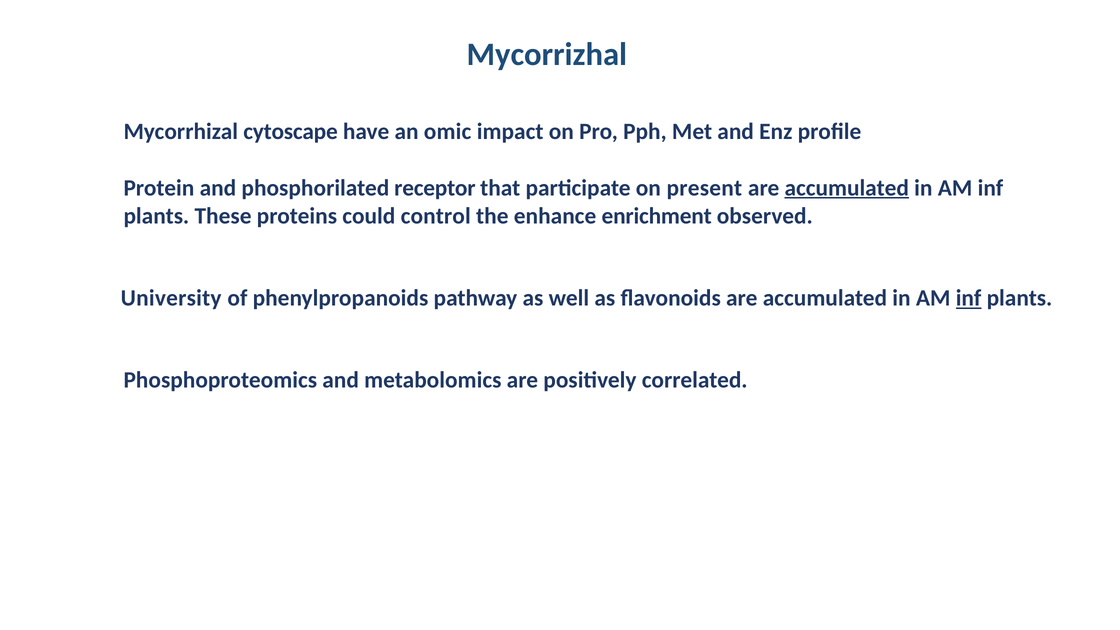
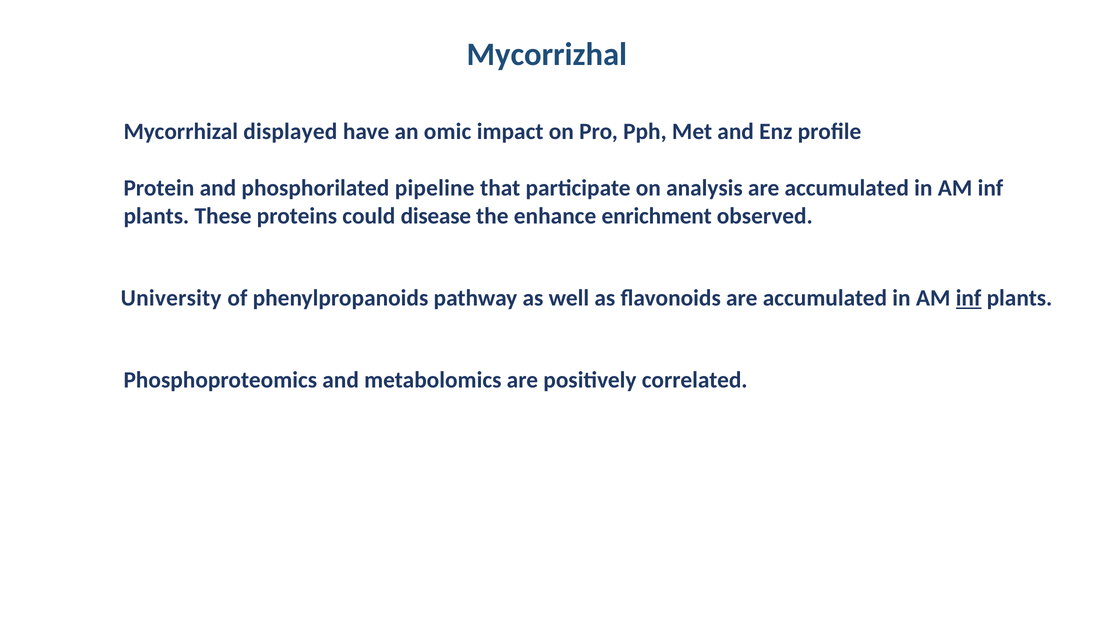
cytoscape: cytoscape -> displayed
receptor: receptor -> pipeline
present: present -> analysis
accumulated at (847, 188) underline: present -> none
control: control -> disease
